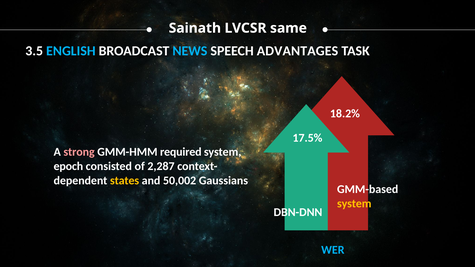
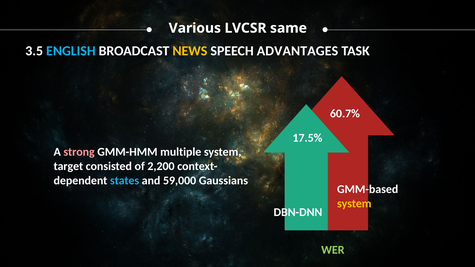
Sainath: Sainath -> Various
NEWS colour: light blue -> yellow
18.2%: 18.2% -> 60.7%
required: required -> multiple
epoch: epoch -> target
2,287: 2,287 -> 2,200
states colour: yellow -> light blue
50,002: 50,002 -> 59,000
WER colour: light blue -> light green
